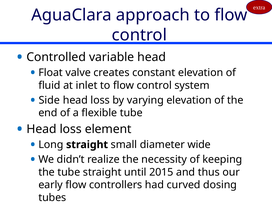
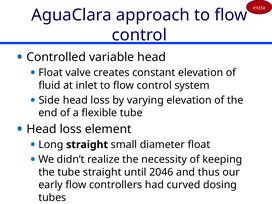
diameter wide: wide -> float
2015: 2015 -> 2046
